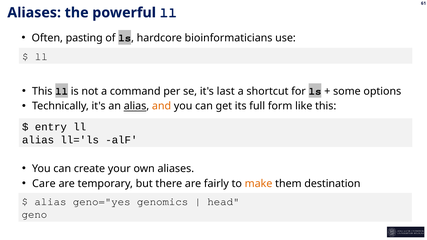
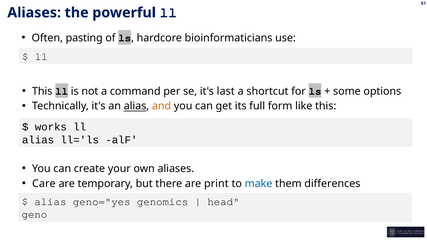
entry: entry -> works
fairly: fairly -> print
make colour: orange -> blue
destination: destination -> differences
